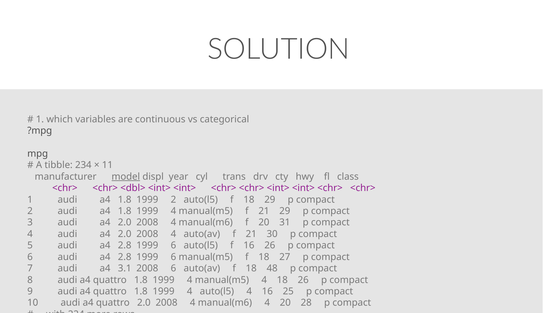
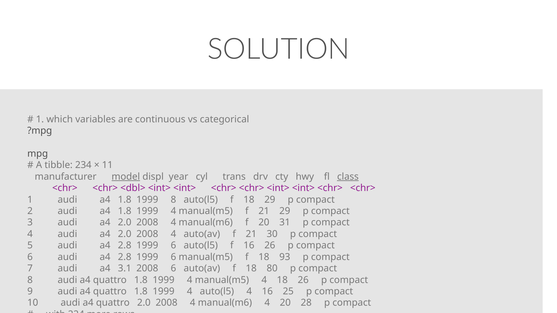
class underline: none -> present
1999 2: 2 -> 8
27: 27 -> 93
48: 48 -> 80
